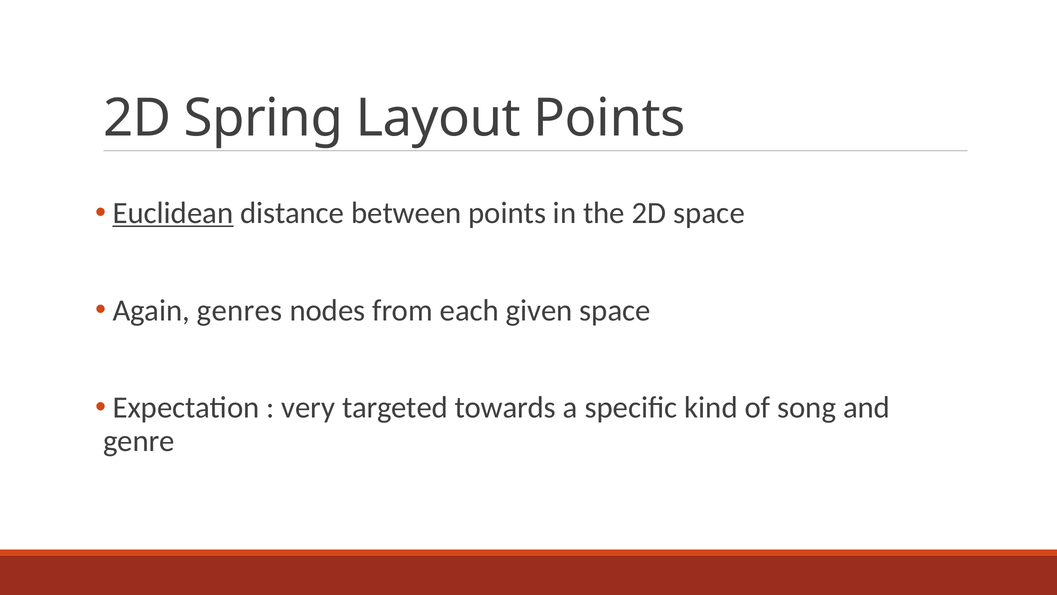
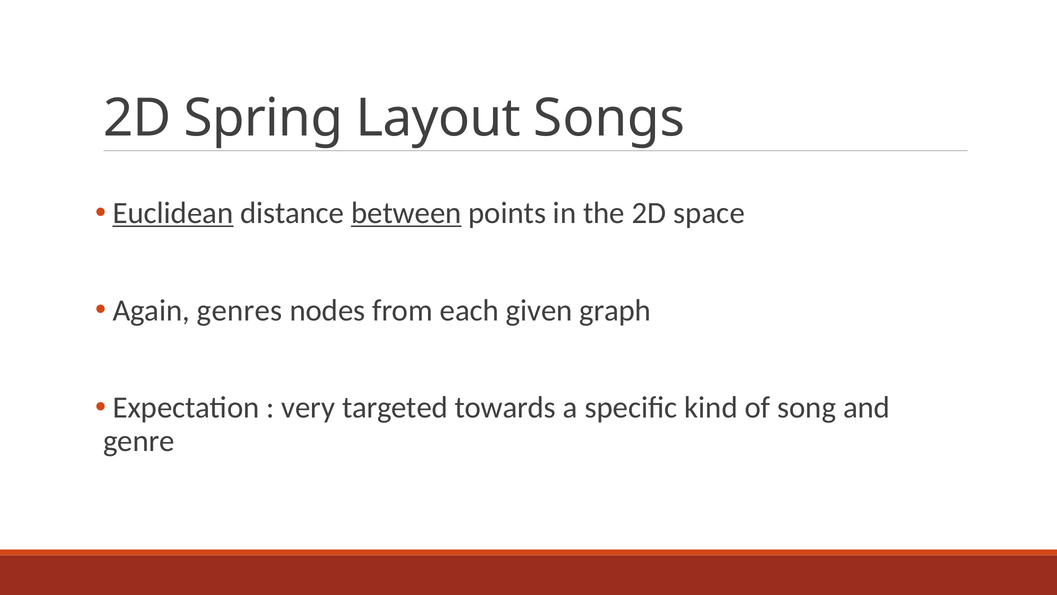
Layout Points: Points -> Songs
between underline: none -> present
given space: space -> graph
